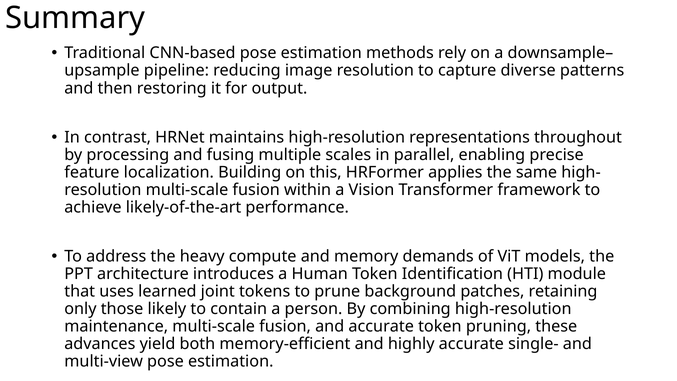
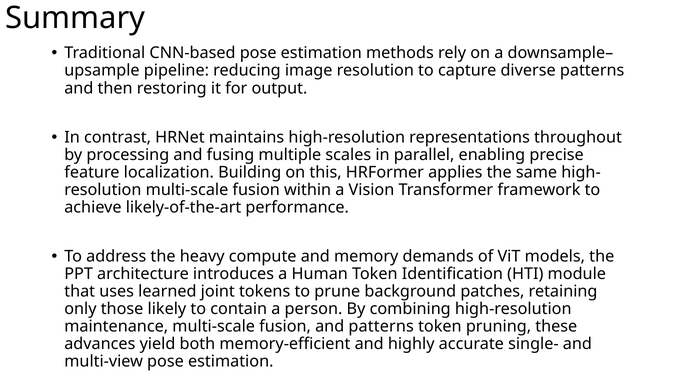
and accurate: accurate -> patterns
